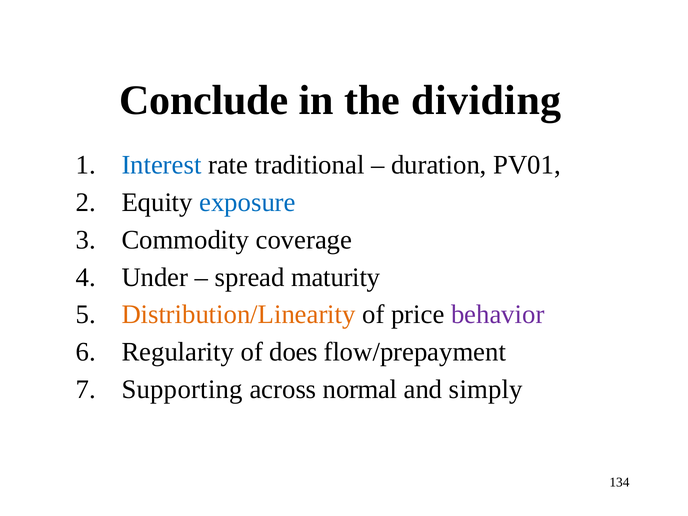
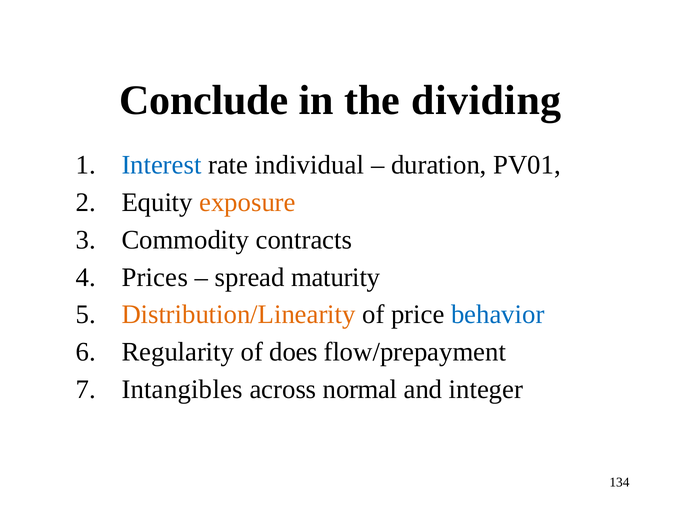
traditional: traditional -> individual
exposure colour: blue -> orange
coverage: coverage -> contracts
Under: Under -> Prices
behavior colour: purple -> blue
Supporting: Supporting -> Intangibles
simply: simply -> integer
